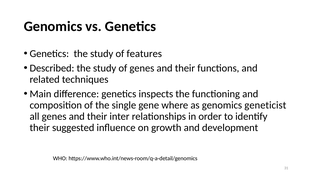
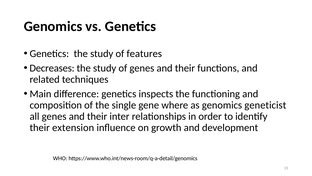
Described: Described -> Decreases
suggested: suggested -> extension
